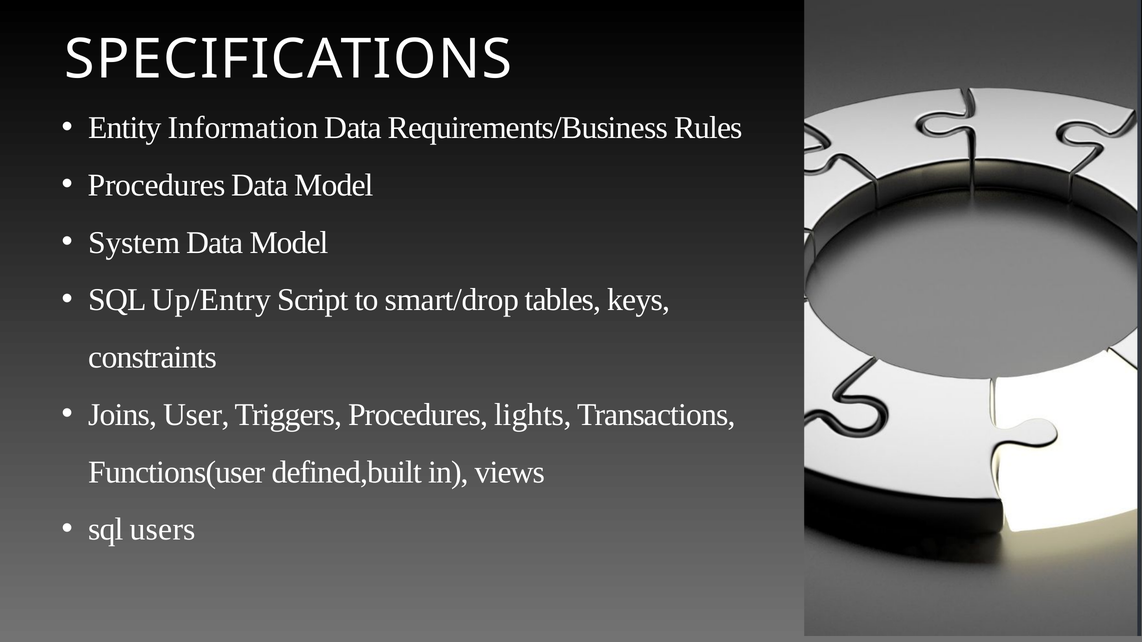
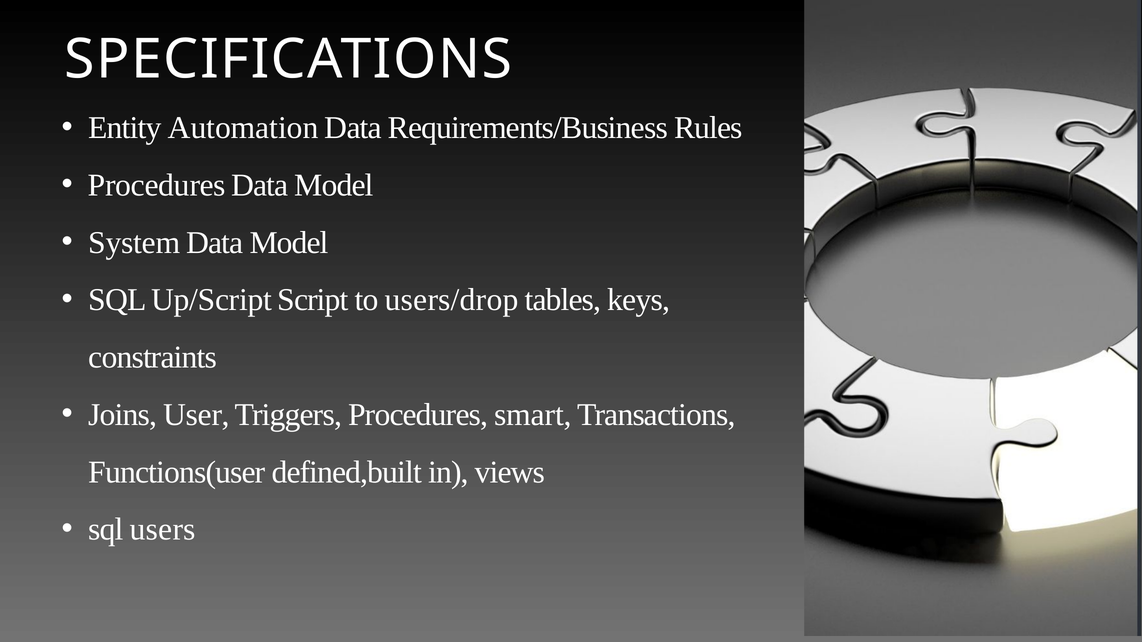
Information: Information -> Automation
Up/Entry: Up/Entry -> Up/Script
smart/drop: smart/drop -> users/drop
lights: lights -> smart
